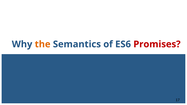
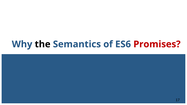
the colour: orange -> black
